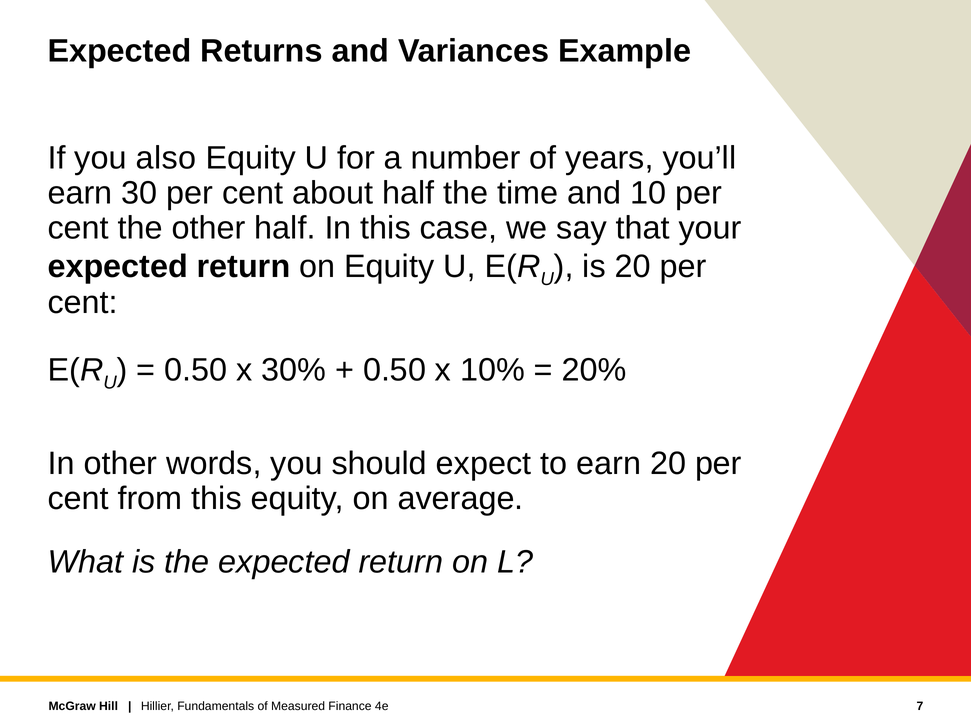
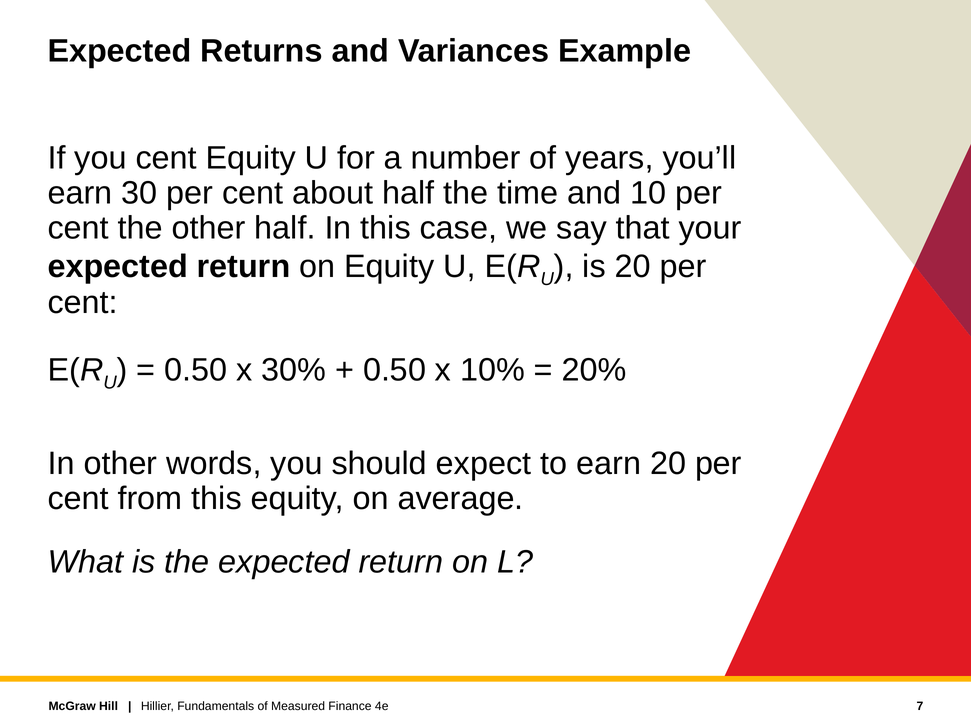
you also: also -> cent
